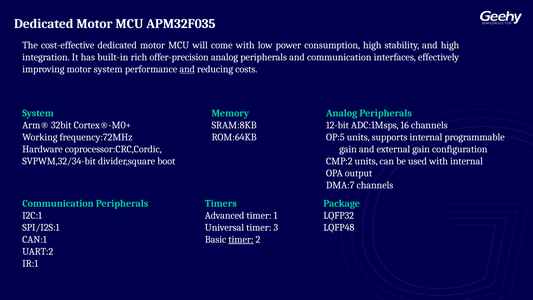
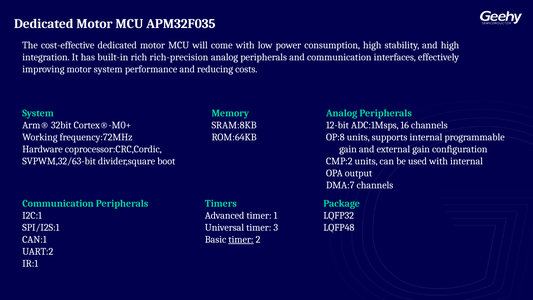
offer-precision: offer-precision -> rich-precision
and at (187, 69) underline: present -> none
OP:5: OP:5 -> OP:8
SVPWM,32/34-bit: SVPWM,32/34-bit -> SVPWM,32/63-bit
